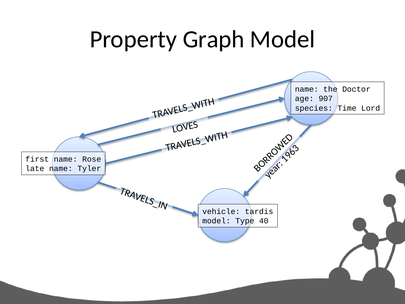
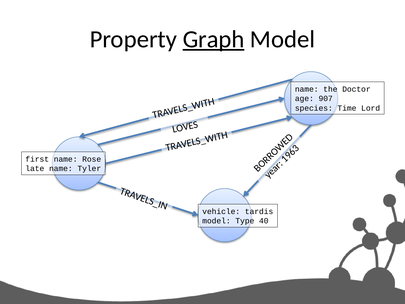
Graph underline: none -> present
